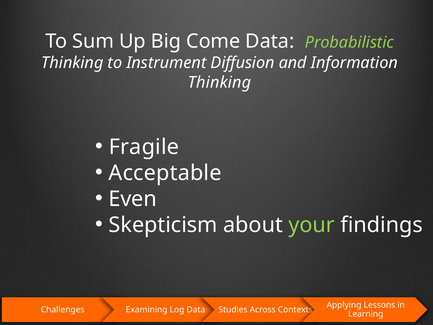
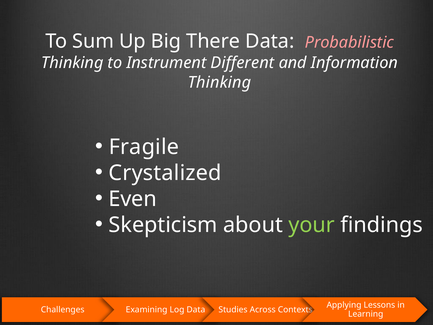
Come: Come -> There
Probabilistic colour: light green -> pink
Diffusion: Diffusion -> Different
Acceptable: Acceptable -> Crystalized
